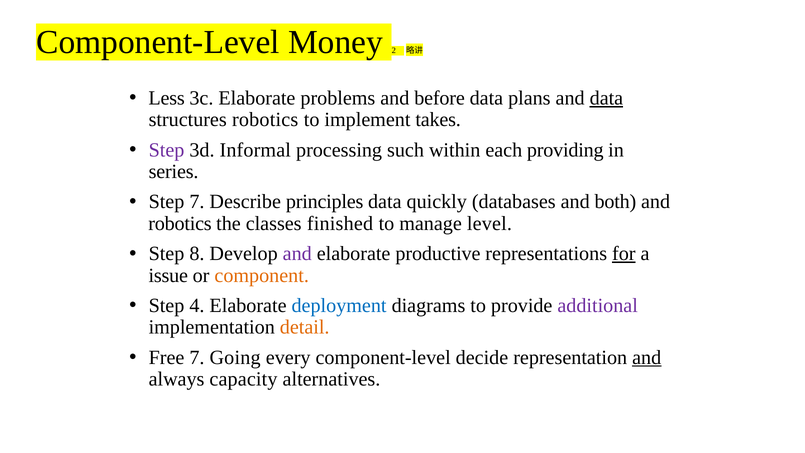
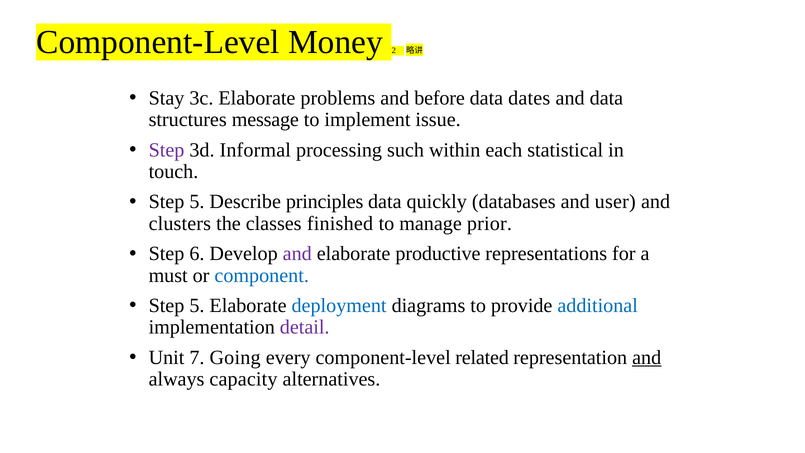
Less: Less -> Stay
plans: plans -> dates
data at (606, 98) underline: present -> none
structures robotics: robotics -> message
takes: takes -> issue
providing: providing -> statistical
series: series -> touch
7 at (197, 202): 7 -> 5
both: both -> user
robotics at (180, 223): robotics -> clusters
level: level -> prior
8: 8 -> 6
for underline: present -> none
issue: issue -> must
component colour: orange -> blue
4 at (197, 305): 4 -> 5
additional colour: purple -> blue
detail colour: orange -> purple
Free: Free -> Unit
decide: decide -> related
